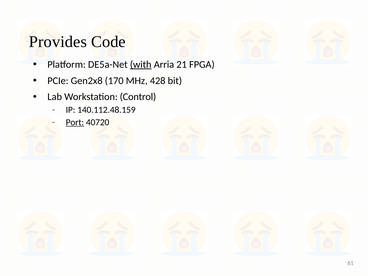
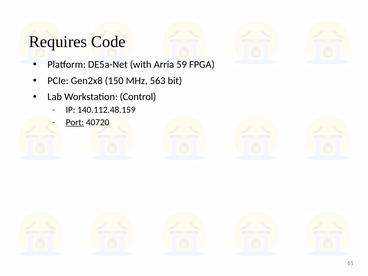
Provides: Provides -> Requires
with underline: present -> none
21: 21 -> 59
170: 170 -> 150
428: 428 -> 563
